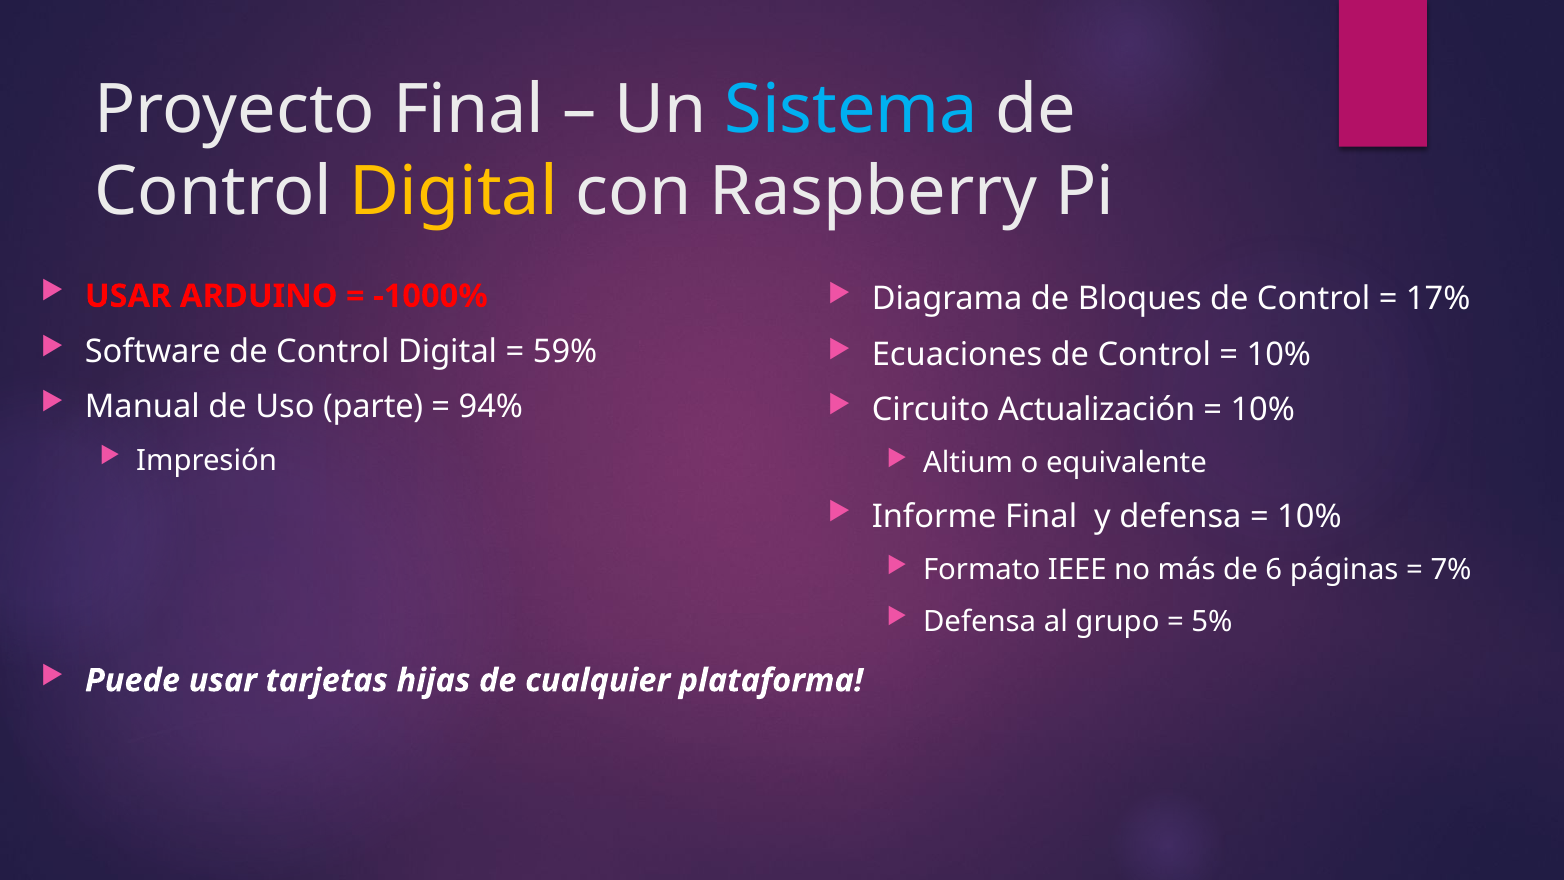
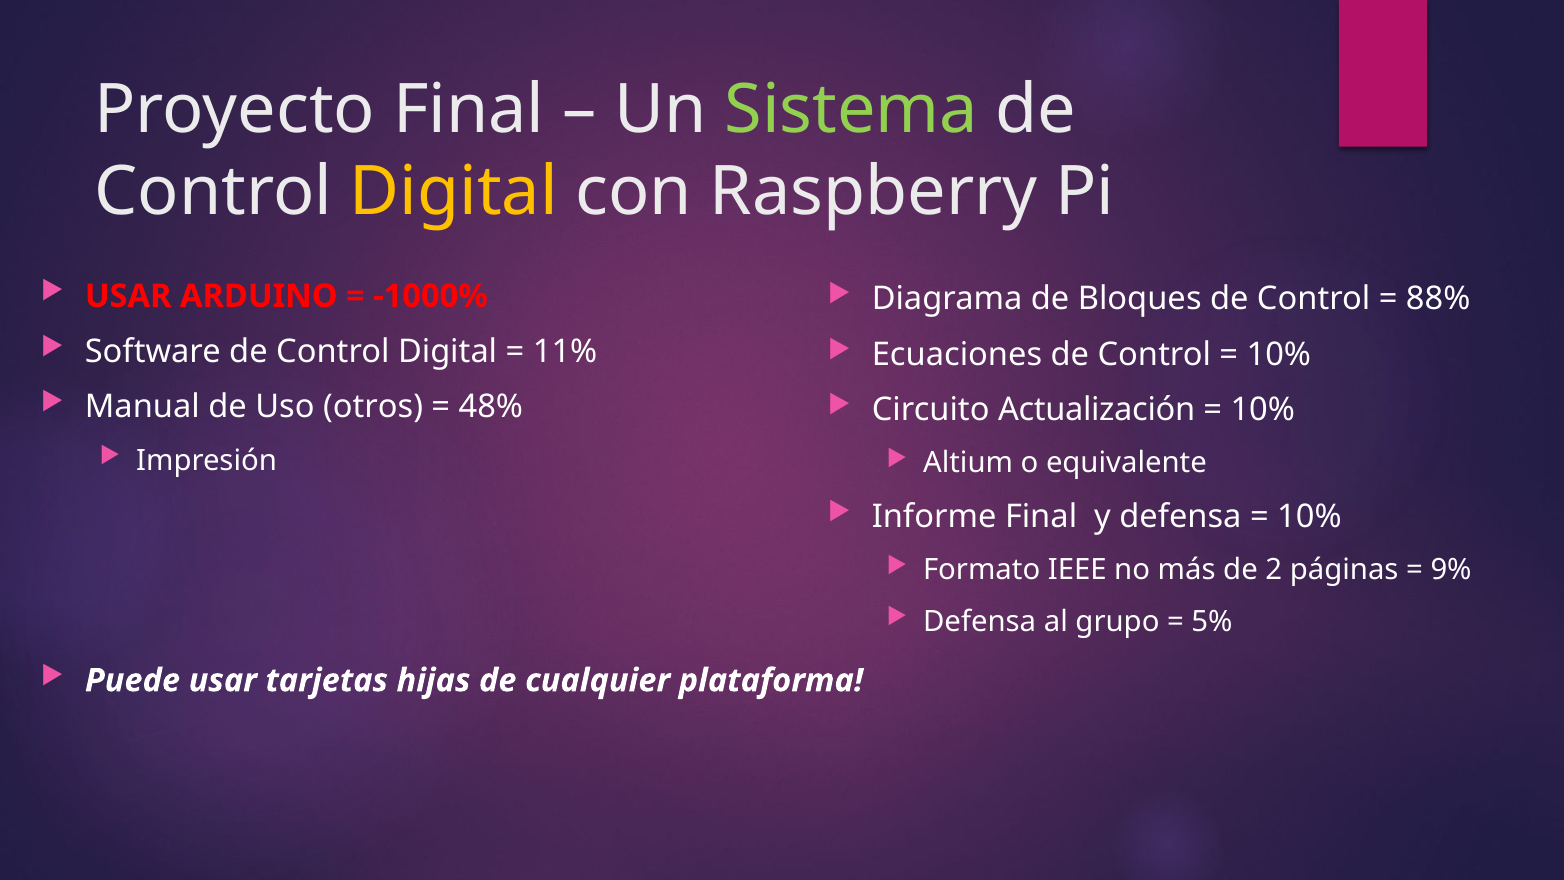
Sistema colour: light blue -> light green
17%: 17% -> 88%
59%: 59% -> 11%
parte: parte -> otros
94%: 94% -> 48%
6: 6 -> 2
7%: 7% -> 9%
